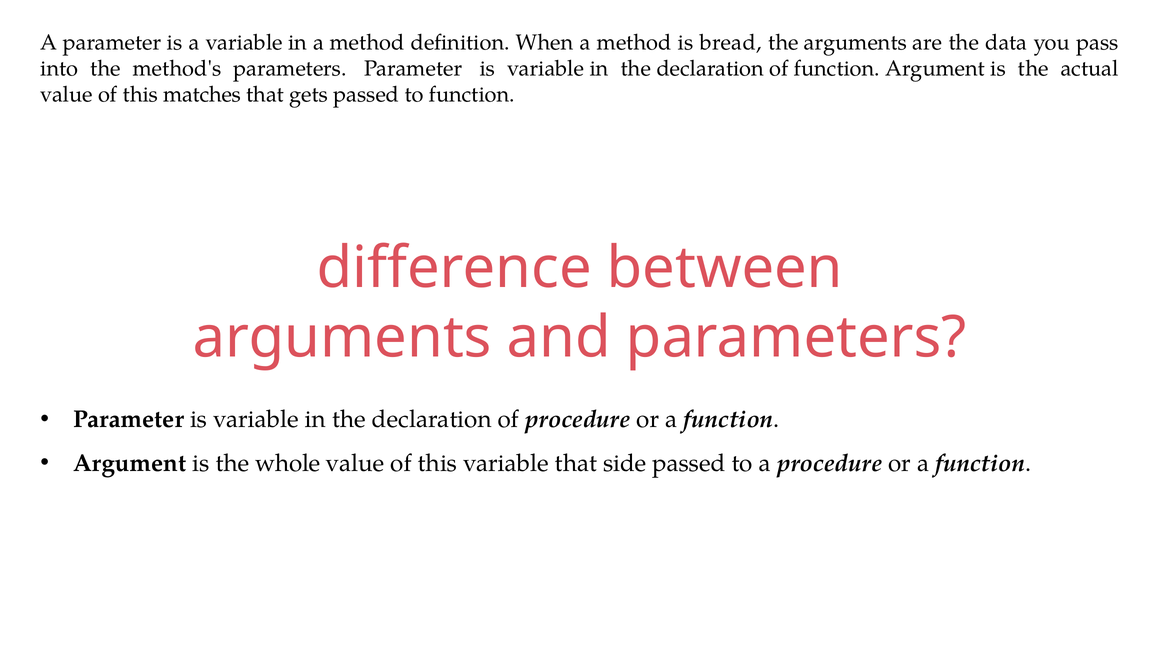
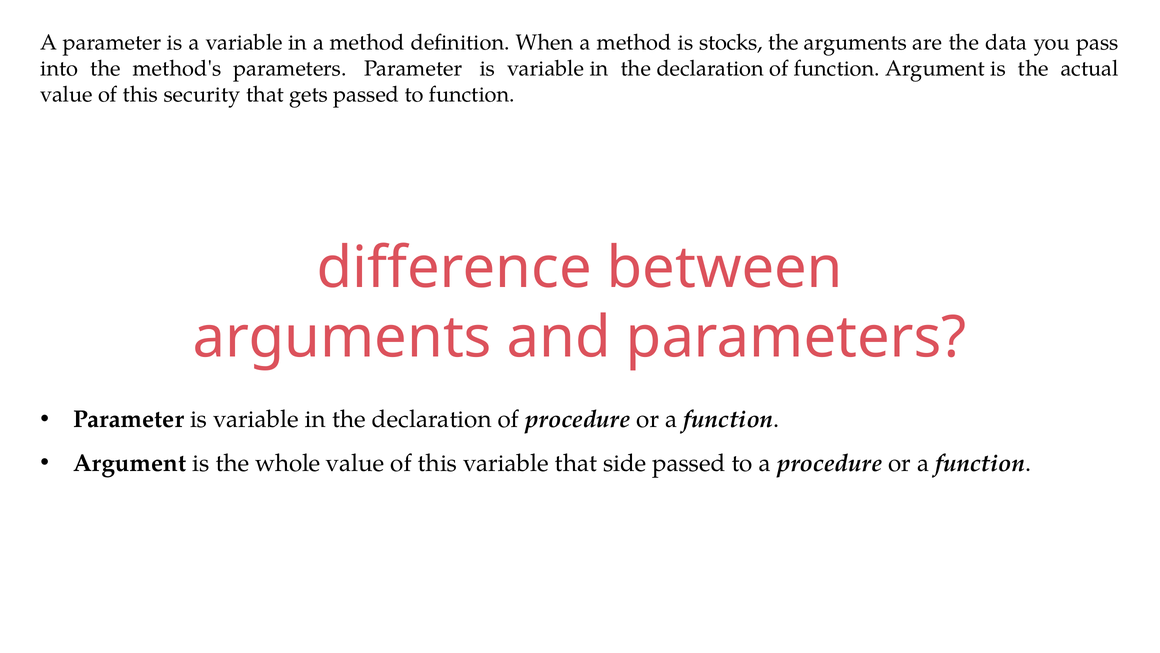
bread: bread -> stocks
matches: matches -> security
